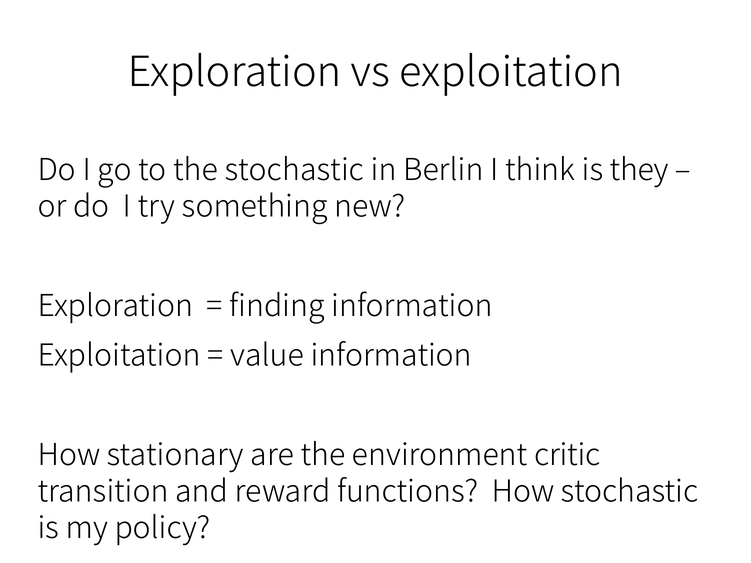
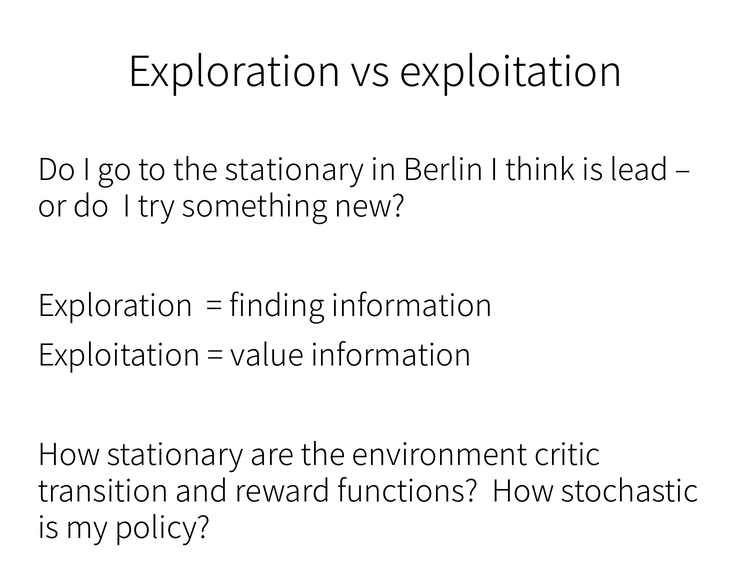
the stochastic: stochastic -> stationary
they: they -> lead
